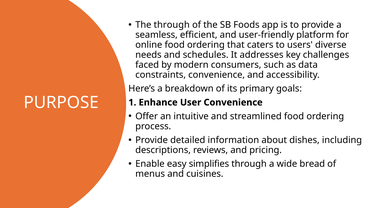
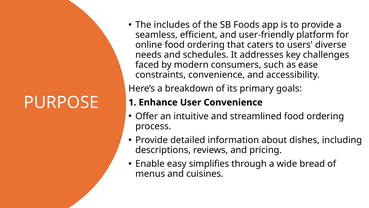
The through: through -> includes
data: data -> ease
